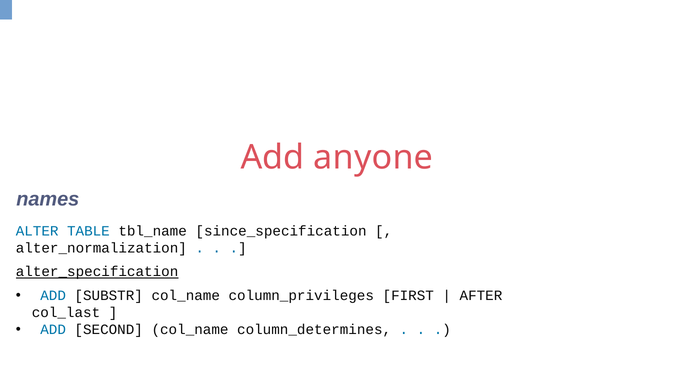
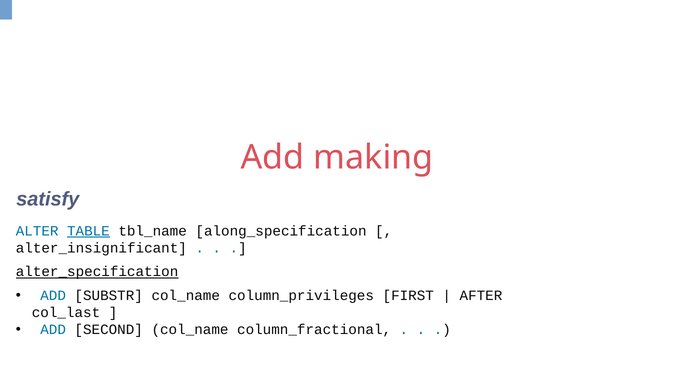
anyone: anyone -> making
names: names -> satisfy
TABLE underline: none -> present
since_specification: since_specification -> along_specification
alter_normalization: alter_normalization -> alter_insignificant
column_determines: column_determines -> column_fractional
